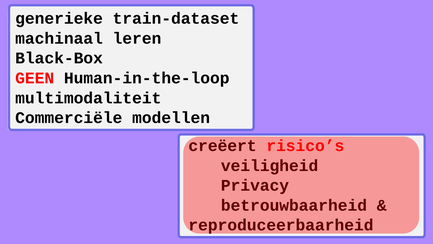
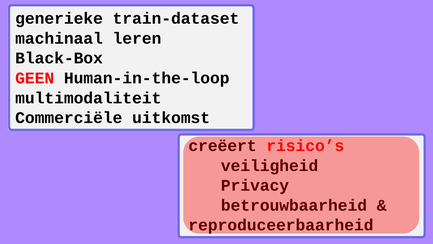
modellen: modellen -> uitkomst
